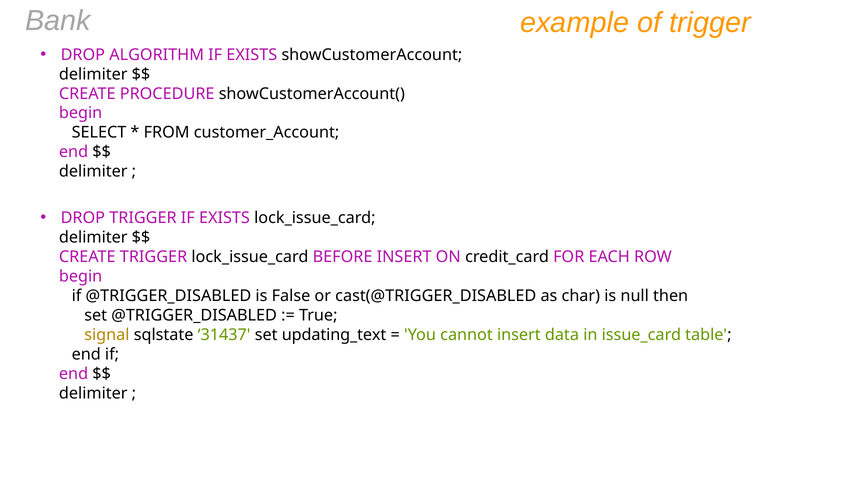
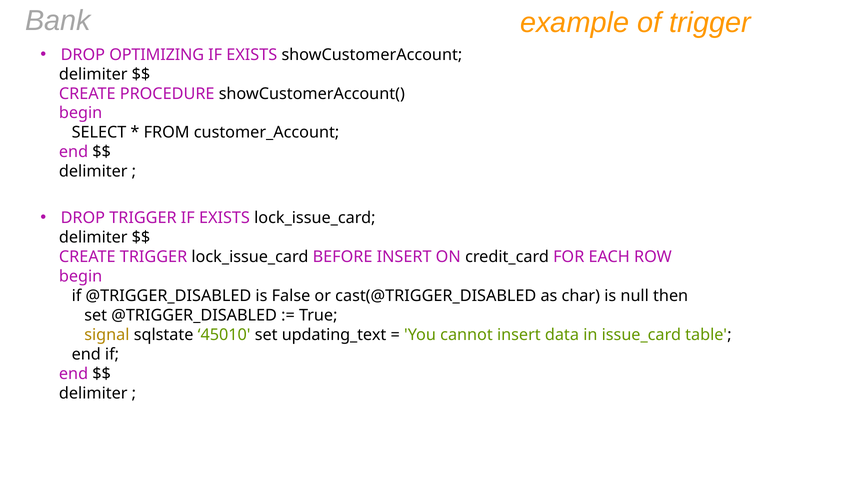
ALGORITHM: ALGORITHM -> OPTIMIZING
31437: 31437 -> 45010
